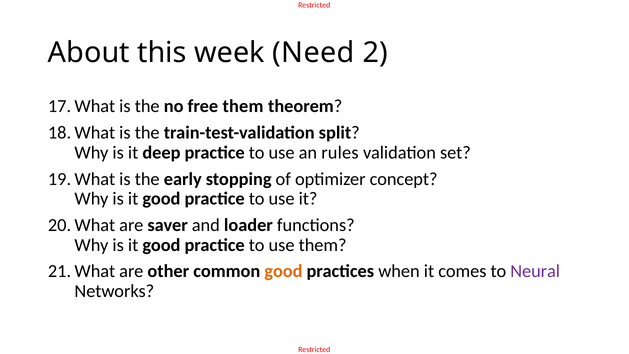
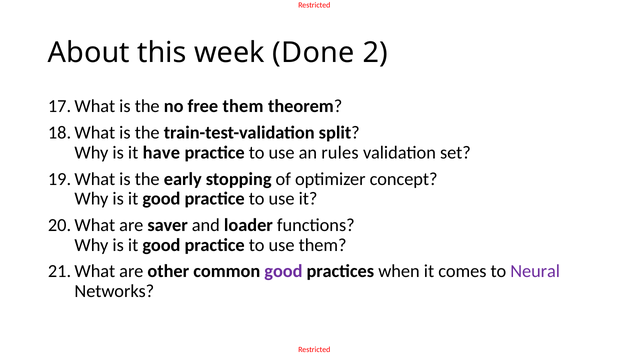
Need: Need -> Done
deep: deep -> have
good at (283, 271) colour: orange -> purple
